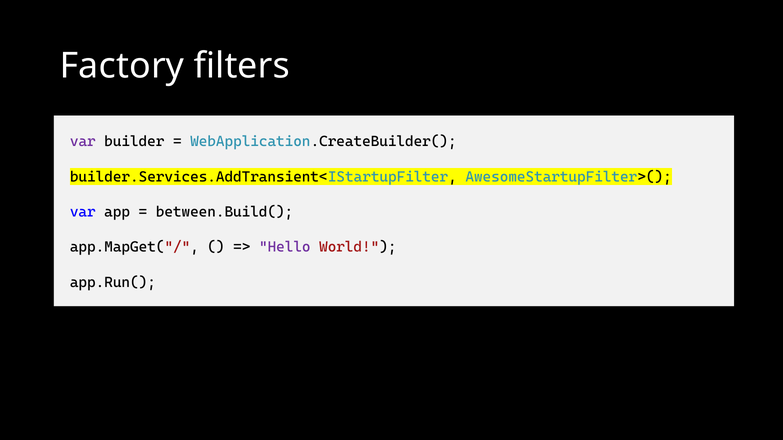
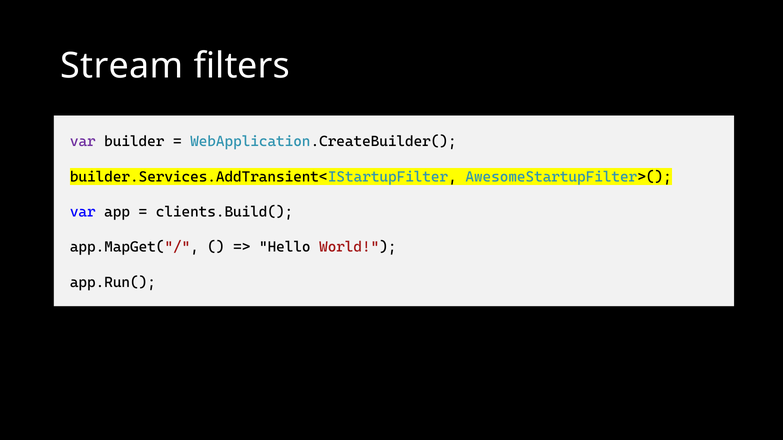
Factory: Factory -> Stream
between.Build(: between.Build( -> clients.Build(
Hello colour: purple -> black
